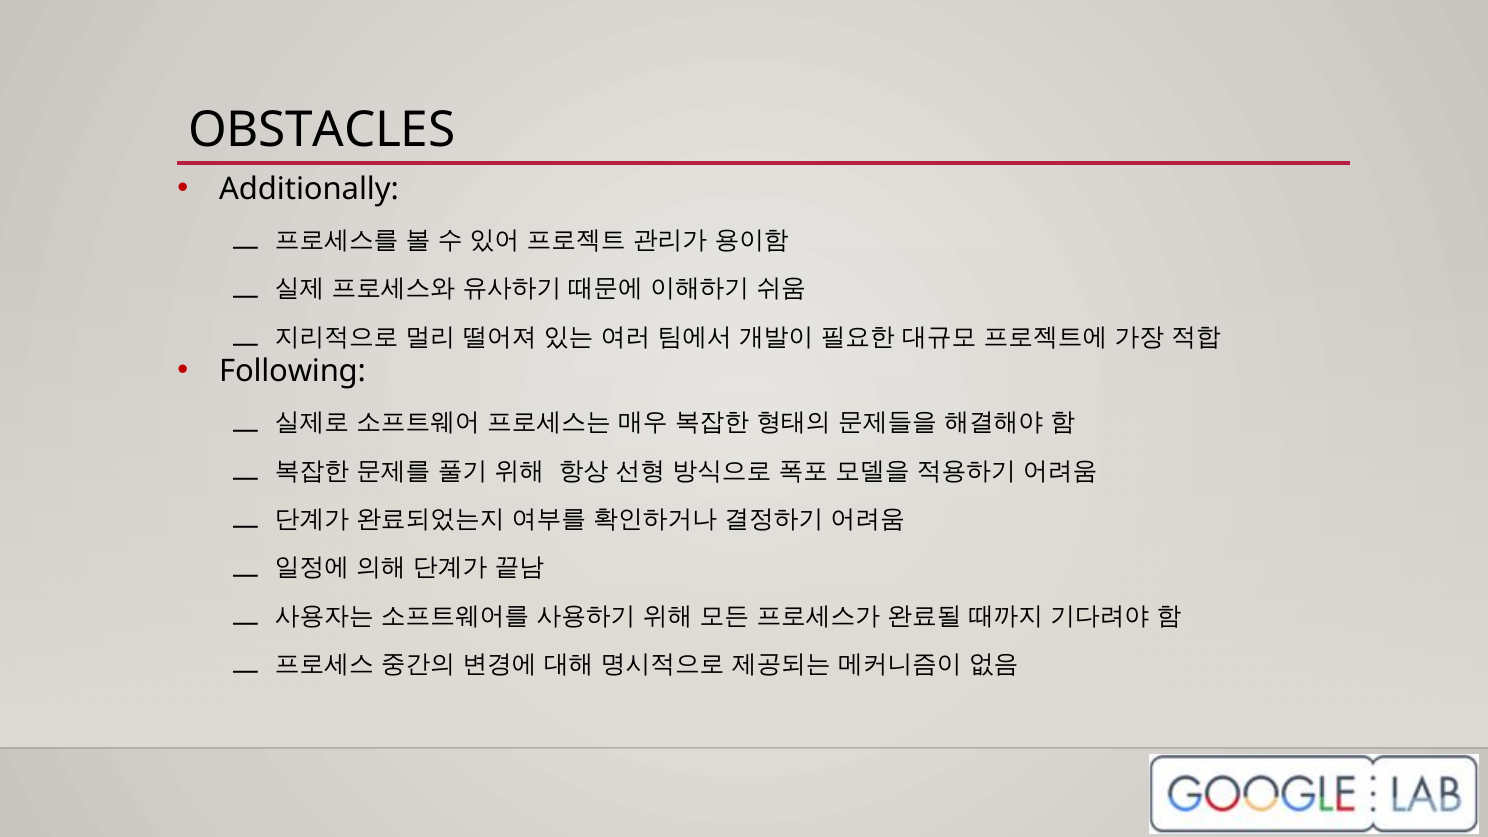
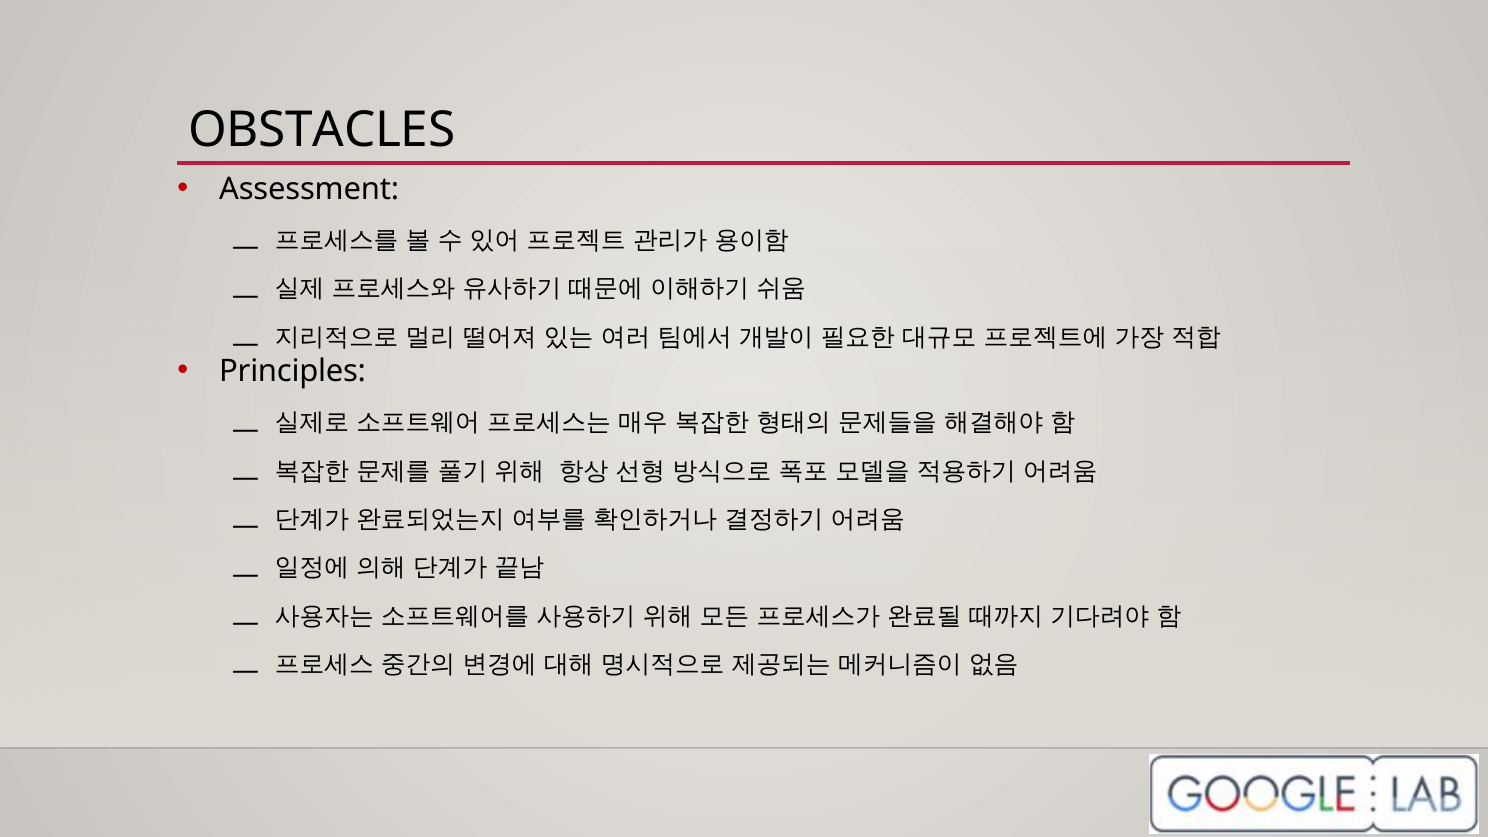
Additionally: Additionally -> Assessment
Following: Following -> Principles
